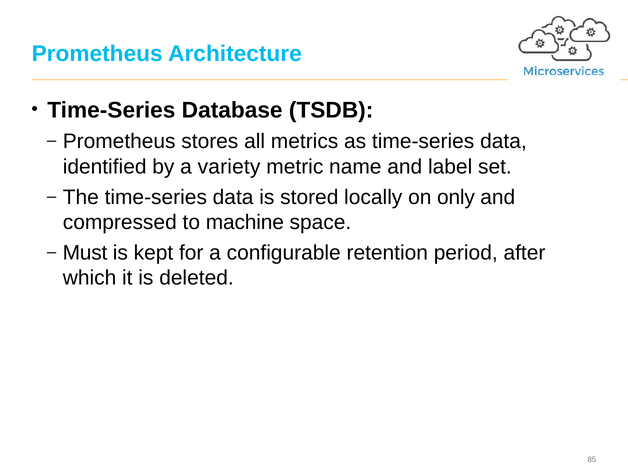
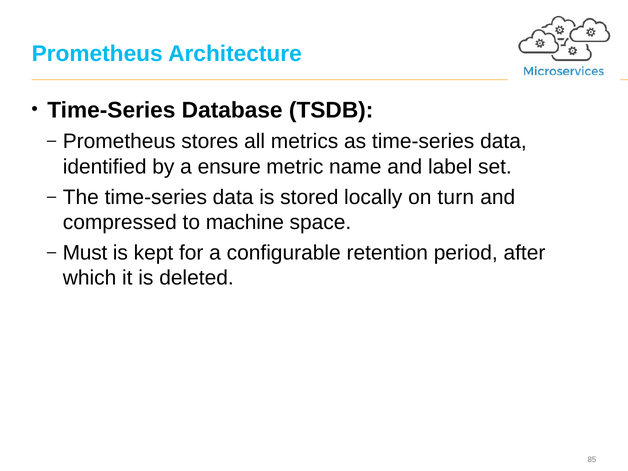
variety: variety -> ensure
only: only -> turn
